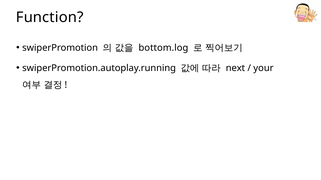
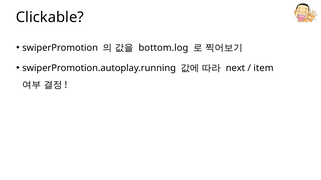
Function: Function -> Clickable
your: your -> item
